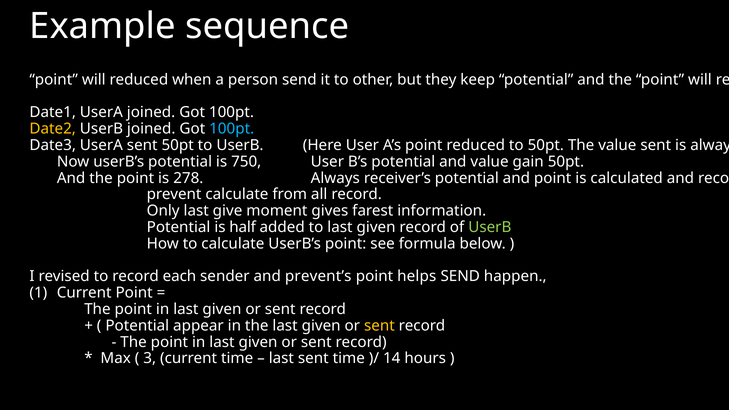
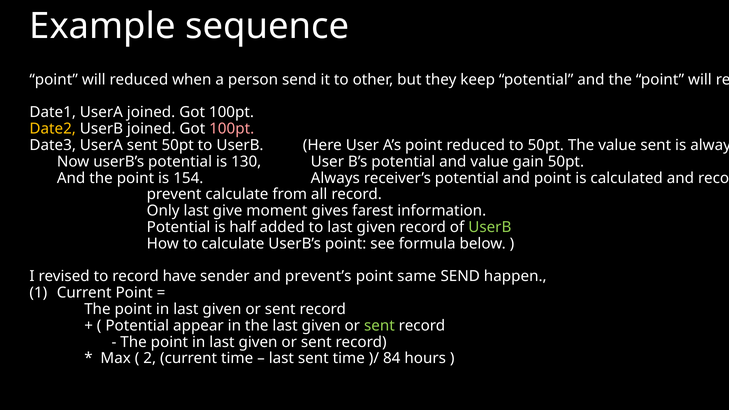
100pt at (232, 129) colour: light blue -> pink
750: 750 -> 130
278: 278 -> 154
each: each -> have
helps: helps -> same
sent at (379, 326) colour: yellow -> light green
3: 3 -> 2
14: 14 -> 84
